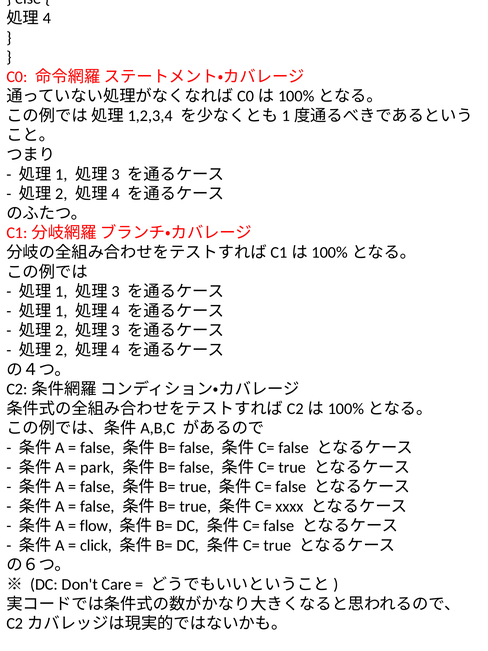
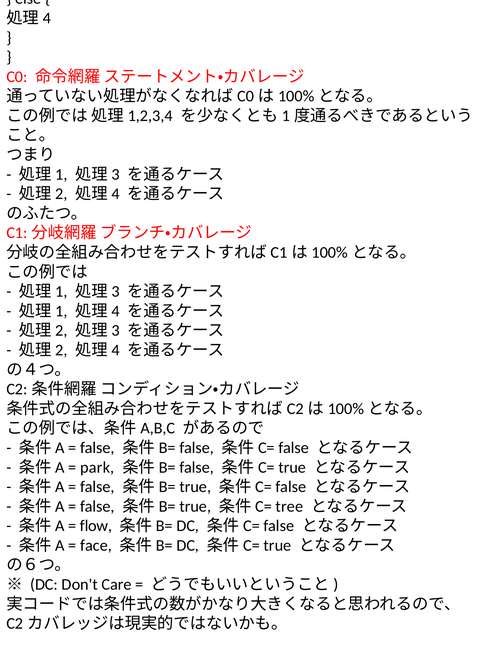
xxxx: xxxx -> tree
click: click -> face
